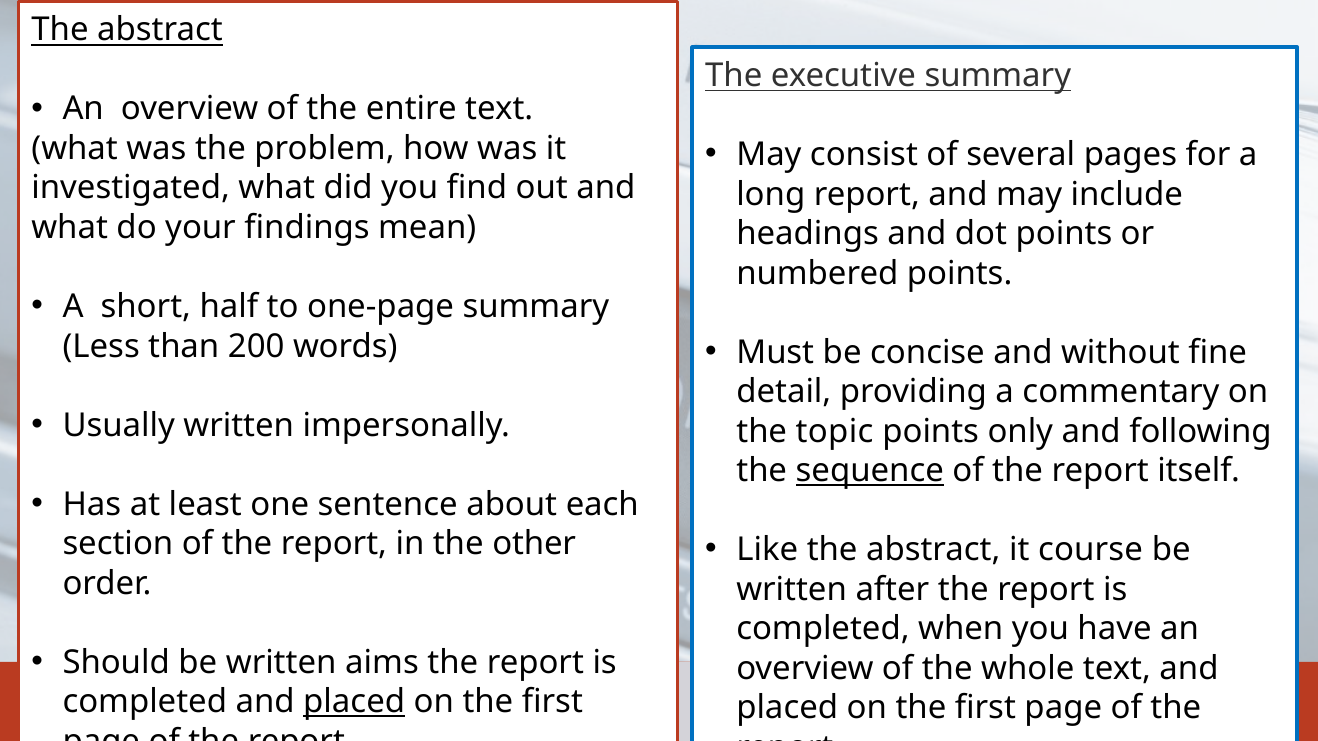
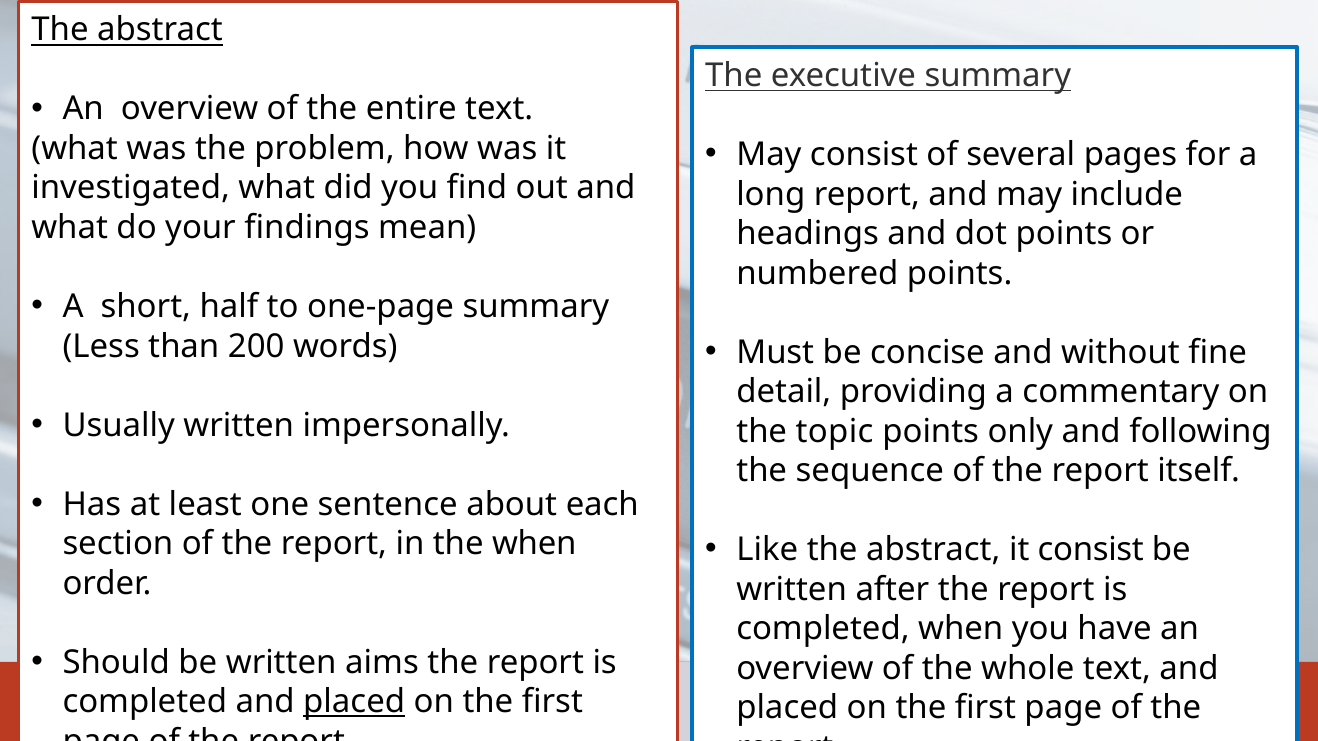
sequence underline: present -> none
it course: course -> consist
the other: other -> when
